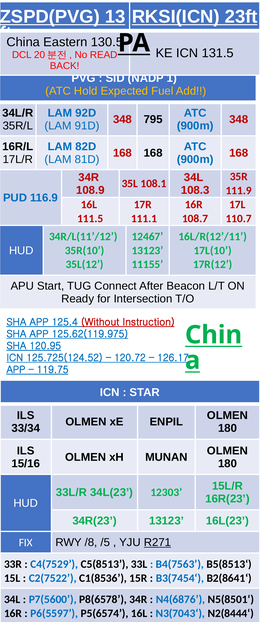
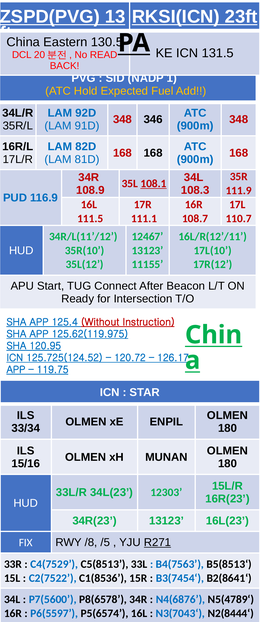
795: 795 -> 346
108.1 underline: none -> present
N5(8501‘: N5(8501‘ -> N5(4789‘
